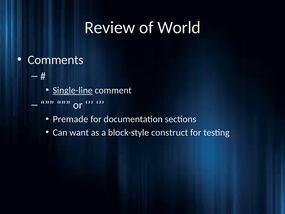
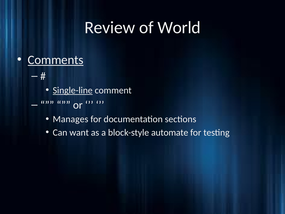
Comments underline: none -> present
Premade: Premade -> Manages
construct: construct -> automate
